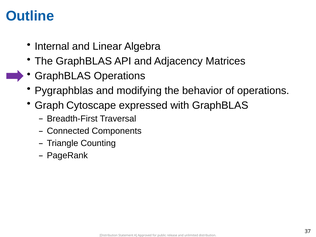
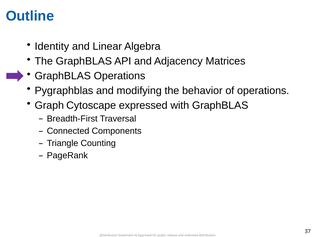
Internal: Internal -> Identity
